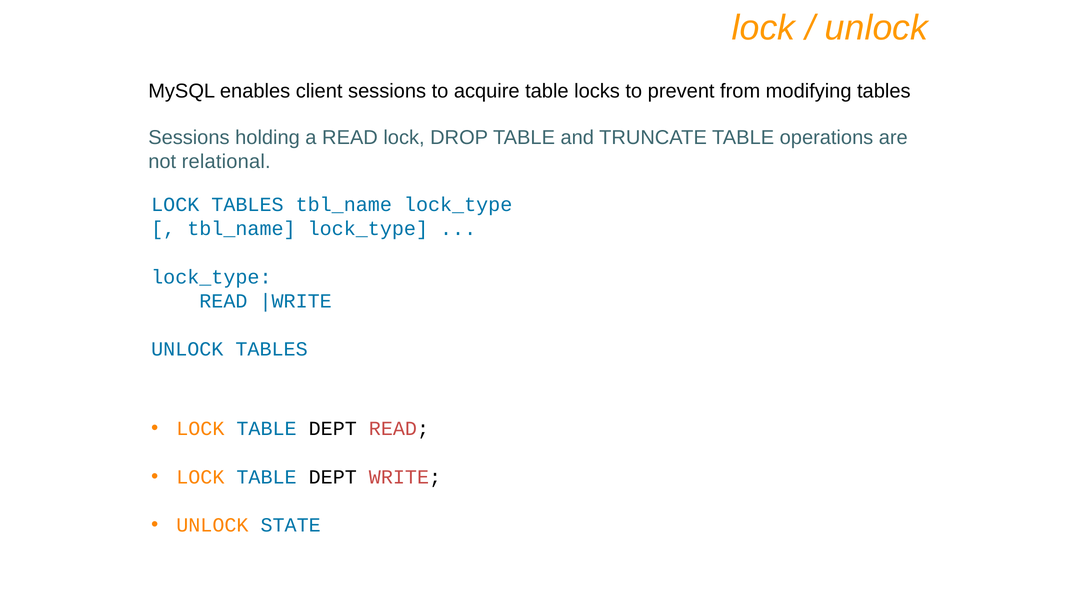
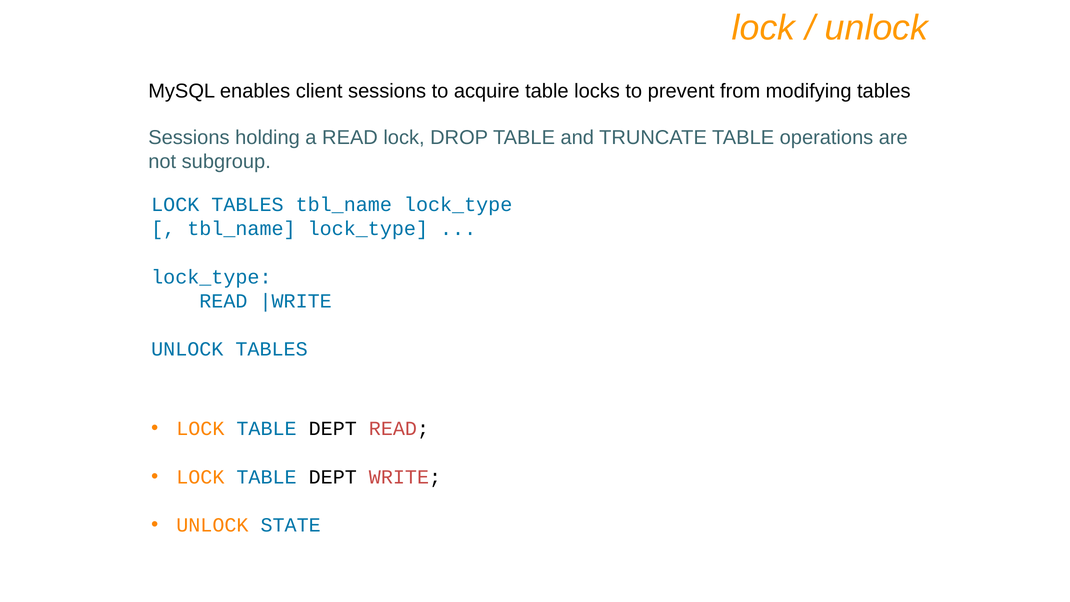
relational: relational -> subgroup
